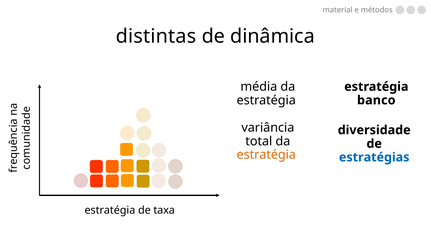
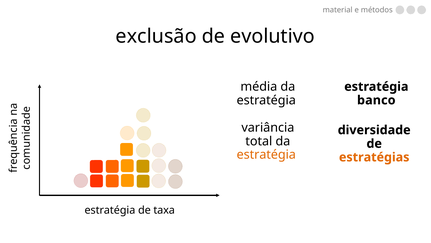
distintas: distintas -> exclusão
dinâmica: dinâmica -> evolutivo
estratégias colour: blue -> orange
